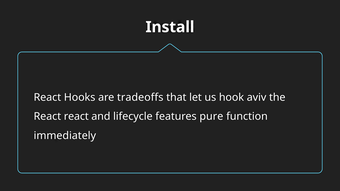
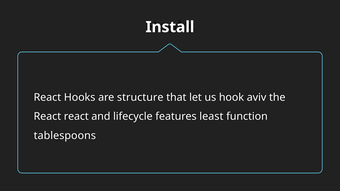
tradeoffs: tradeoffs -> structure
pure: pure -> least
immediately: immediately -> tablespoons
